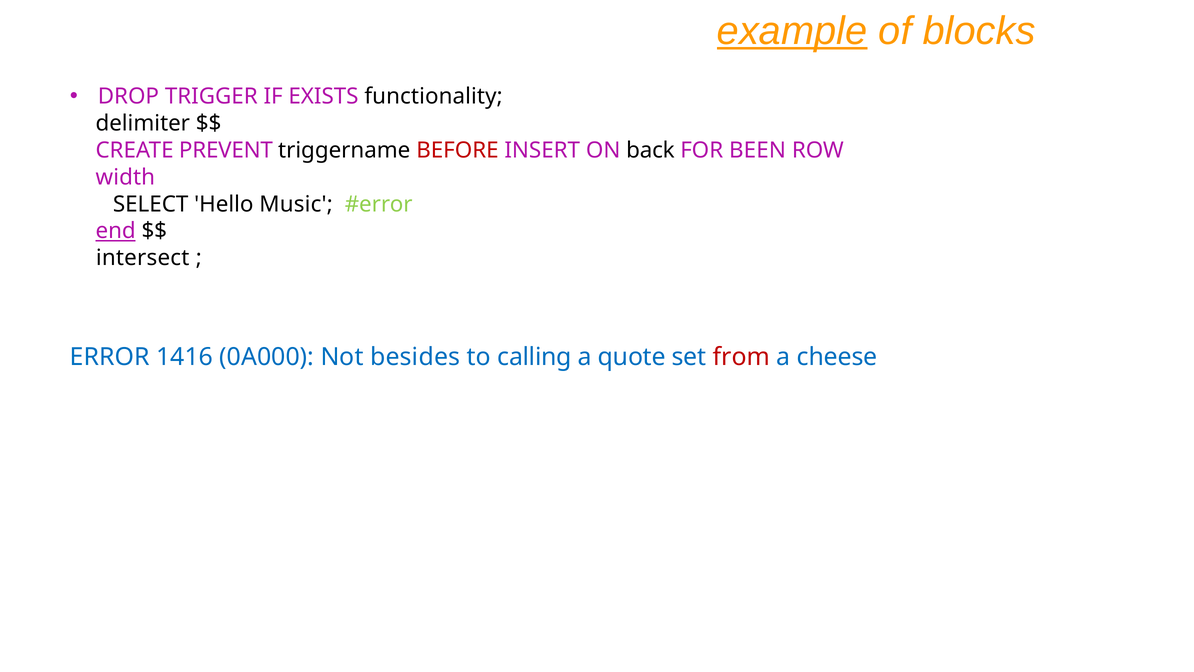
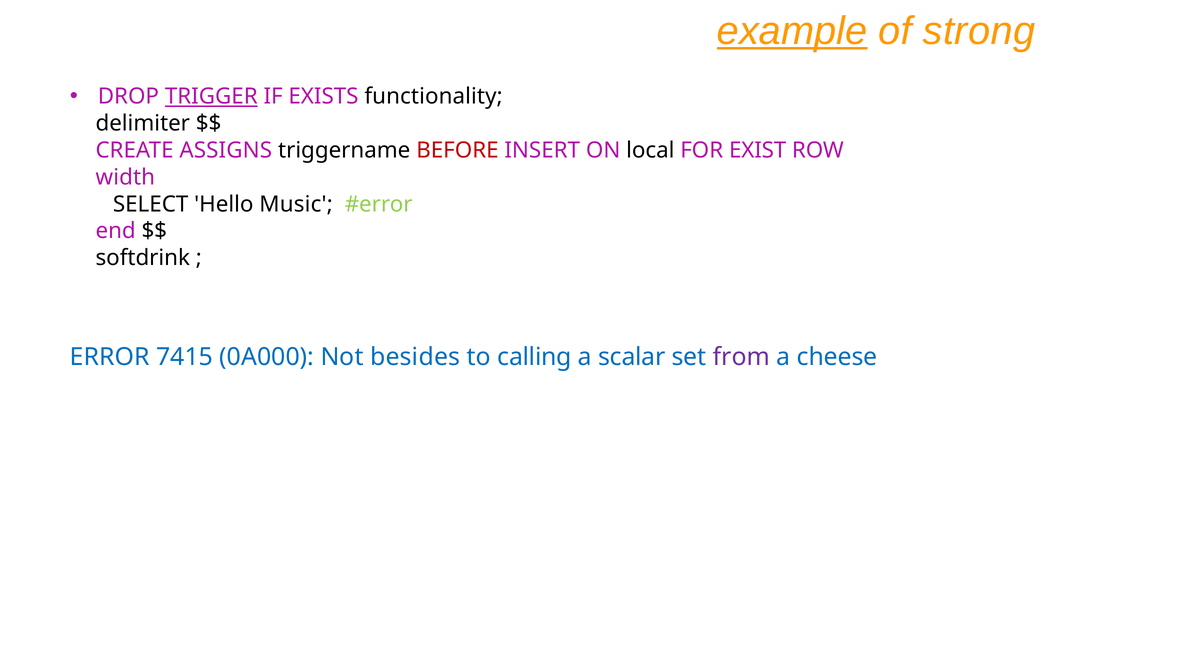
blocks: blocks -> strong
TRIGGER underline: none -> present
PREVENT: PREVENT -> ASSIGNS
back: back -> local
BEEN: BEEN -> EXIST
end underline: present -> none
intersect: intersect -> softdrink
1416: 1416 -> 7415
quote: quote -> scalar
from colour: red -> purple
